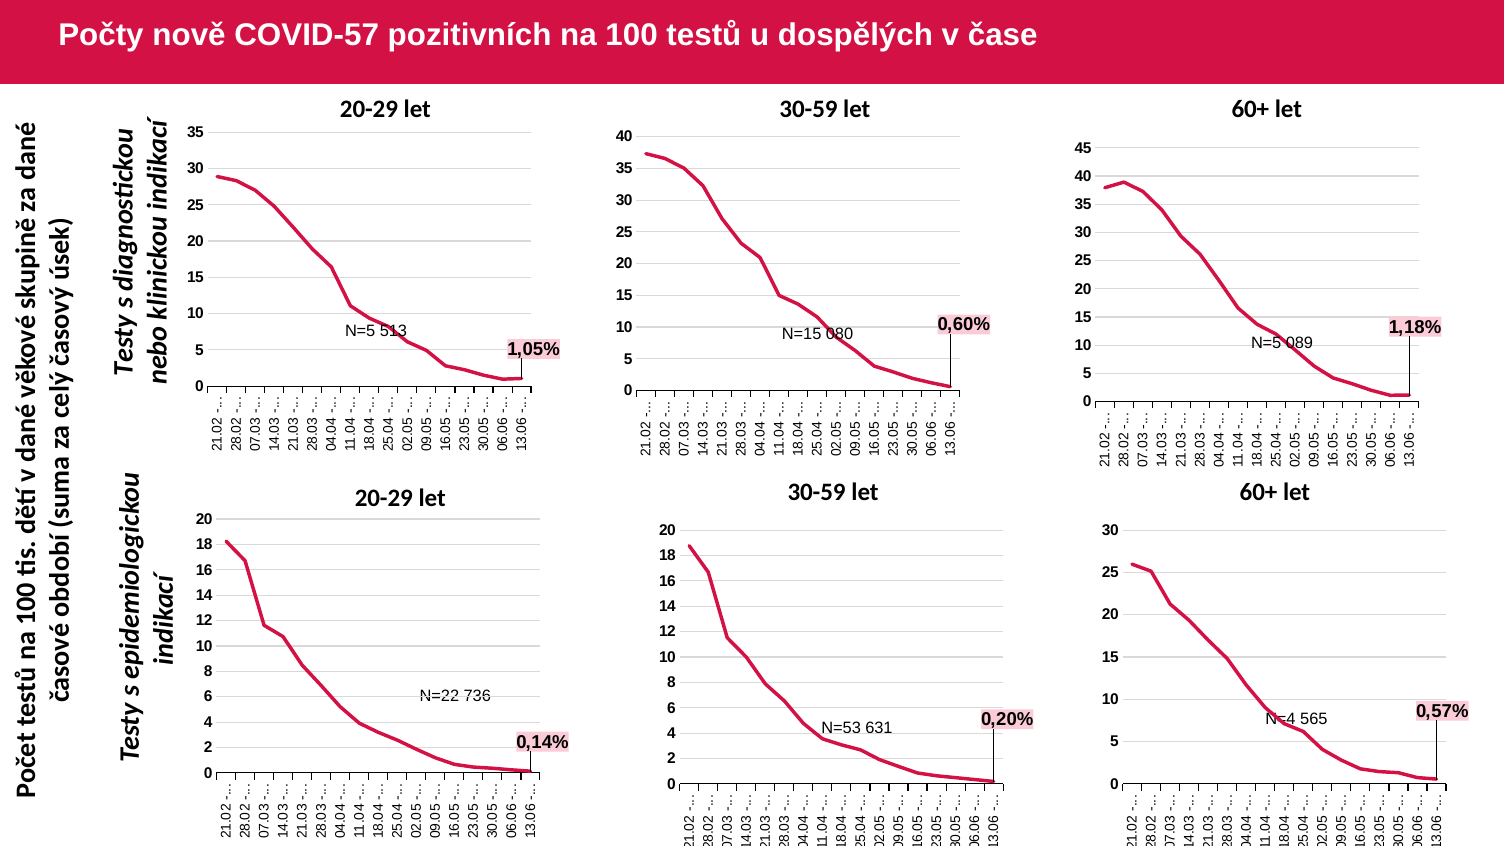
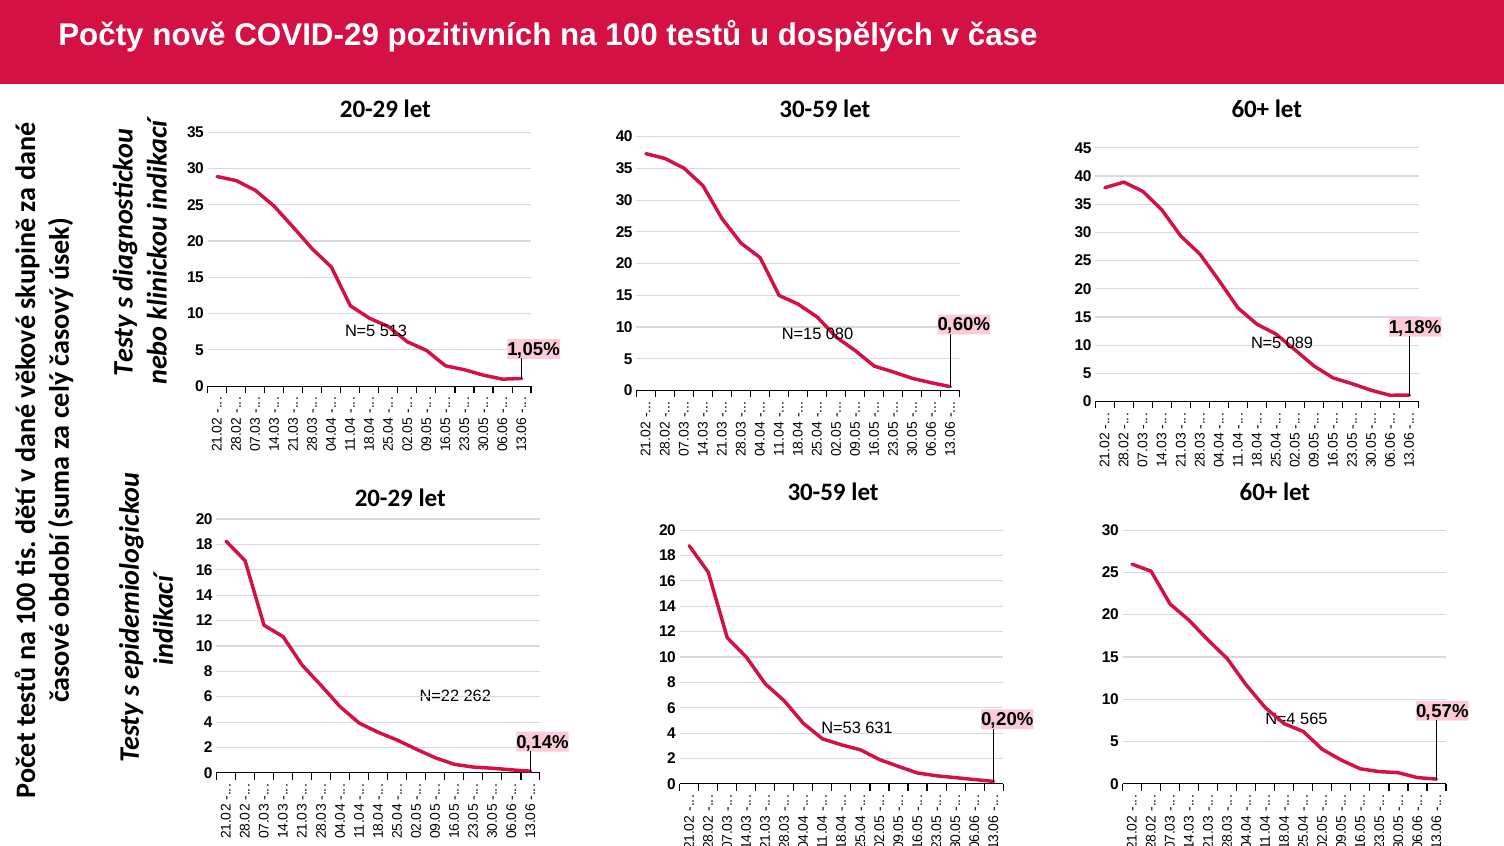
COVID-57: COVID-57 -> COVID-29
736: 736 -> 262
